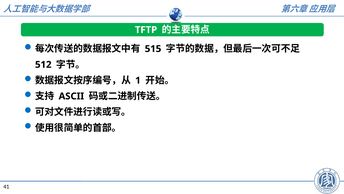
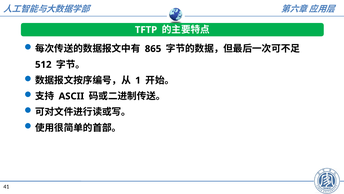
515: 515 -> 865
